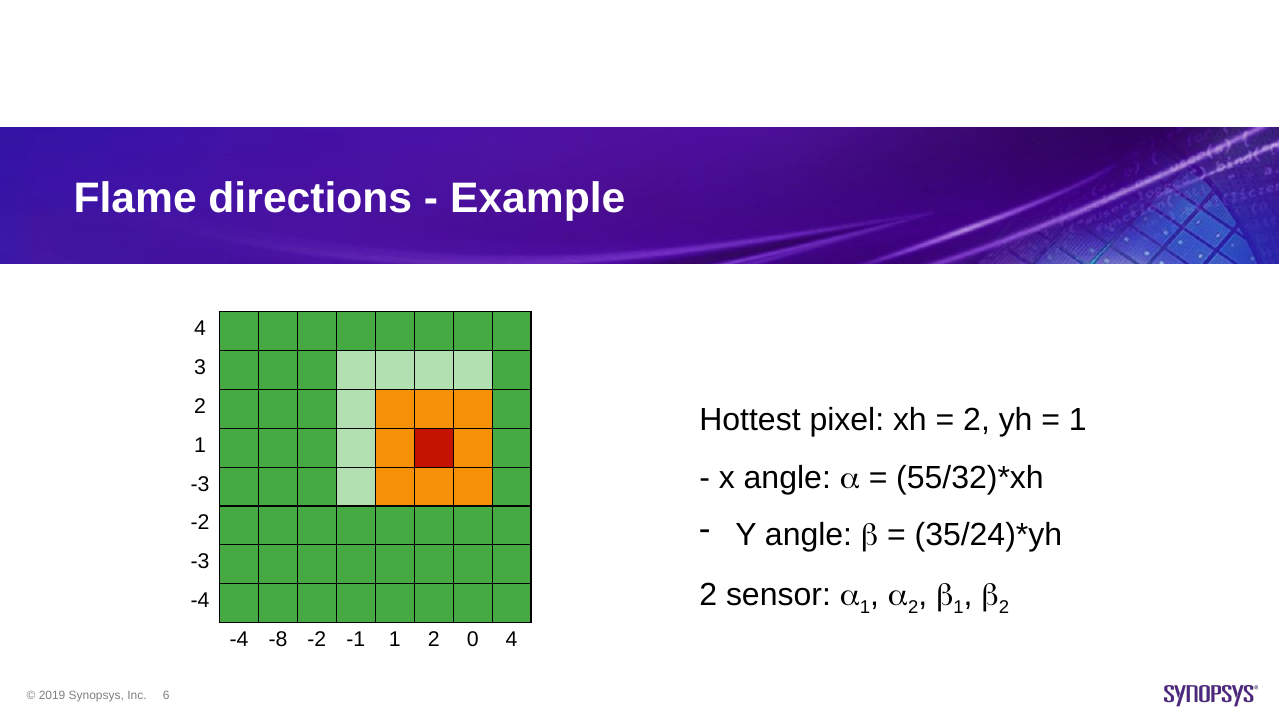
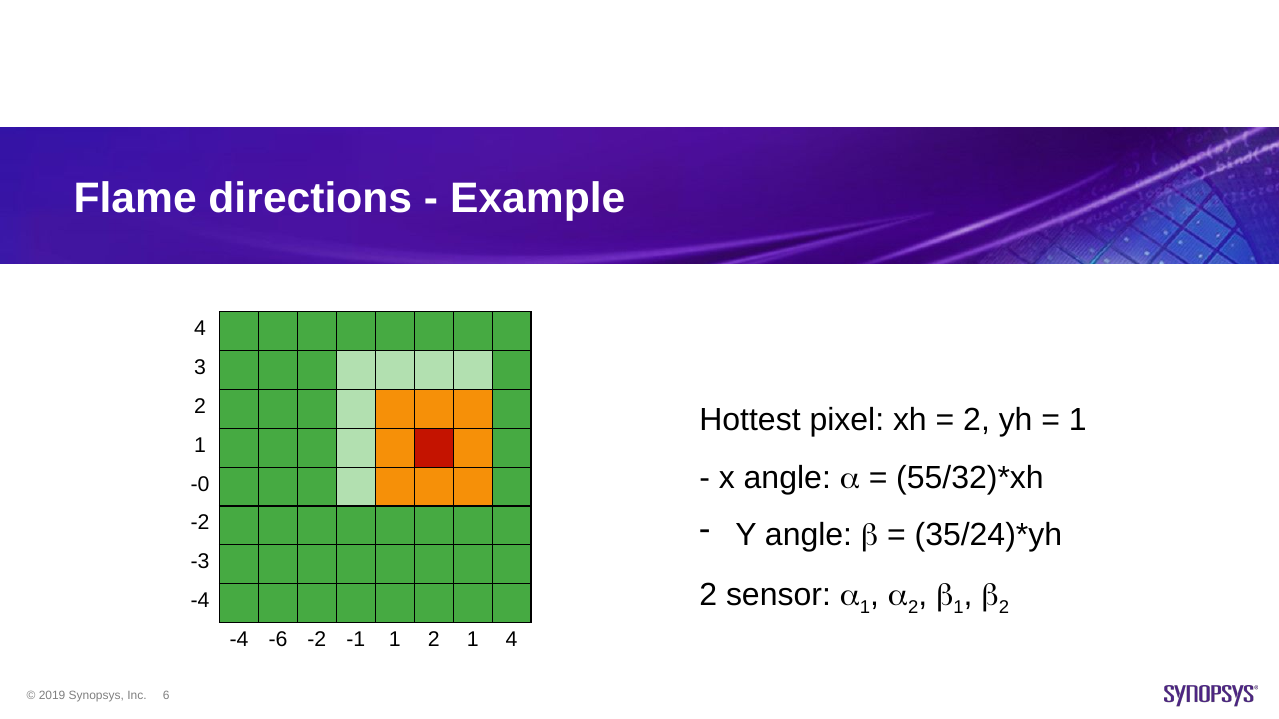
-3 at (200, 484): -3 -> -0
-8: -8 -> -6
1 2 0: 0 -> 1
